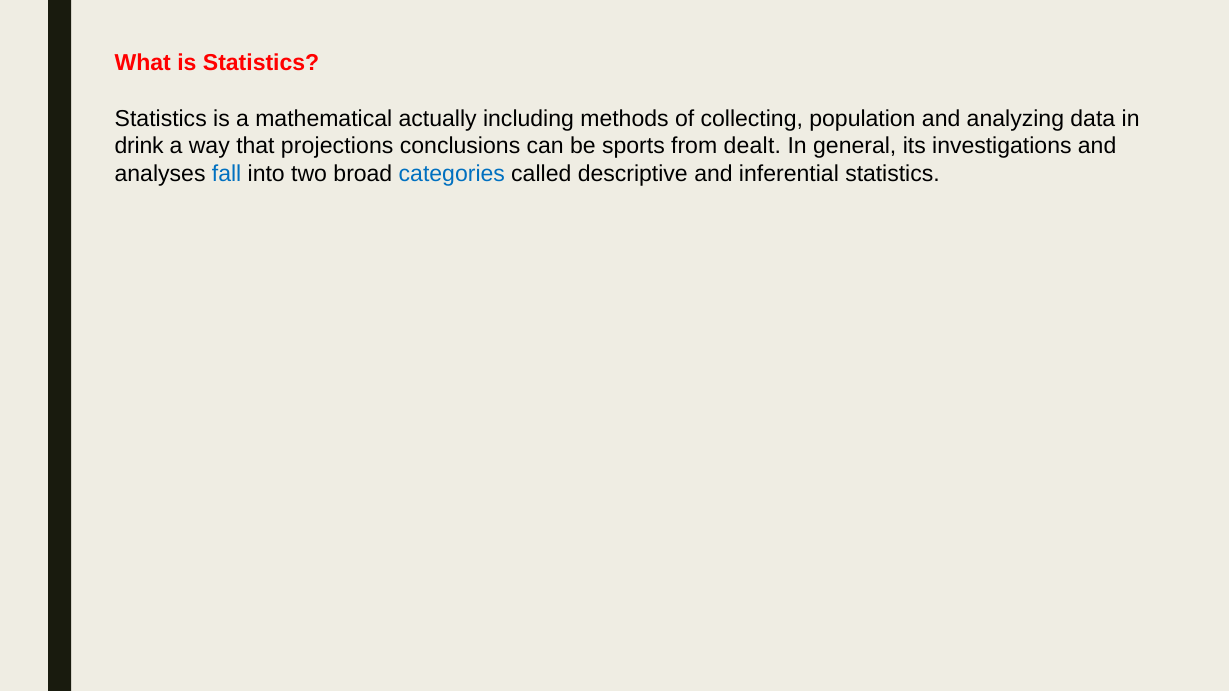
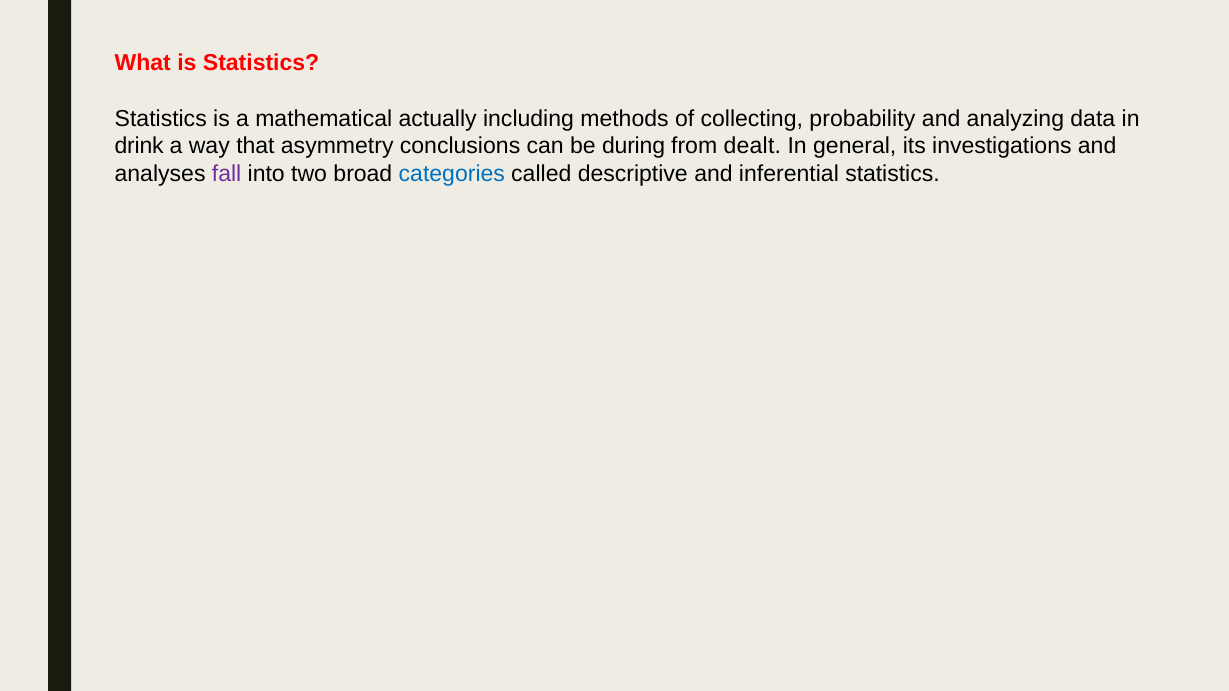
population: population -> probability
projections: projections -> asymmetry
sports: sports -> during
fall colour: blue -> purple
